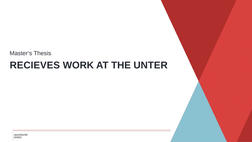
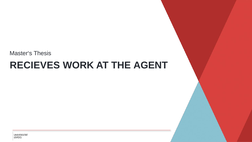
UNTER: UNTER -> AGENT
